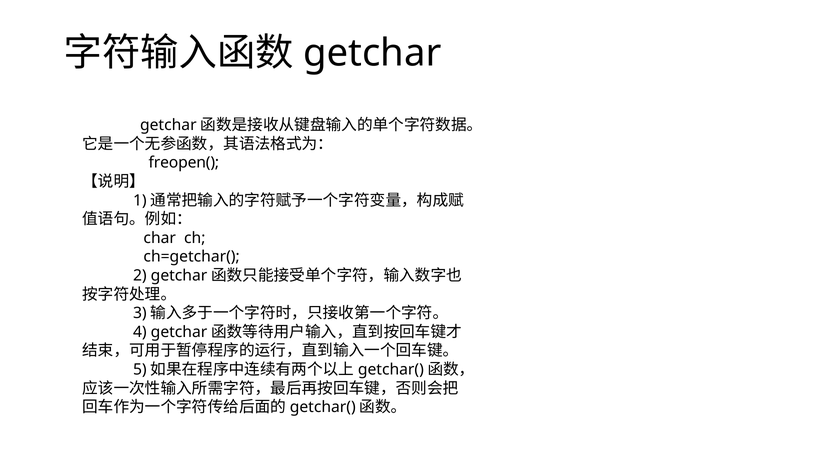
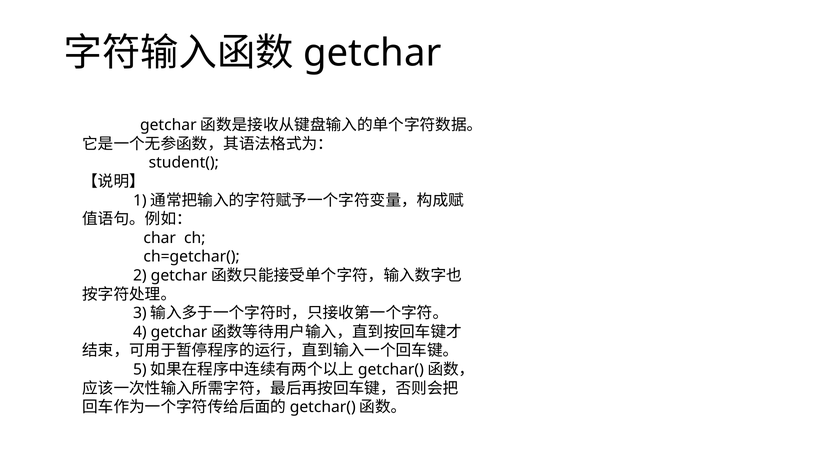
freopen(: freopen( -> student(
